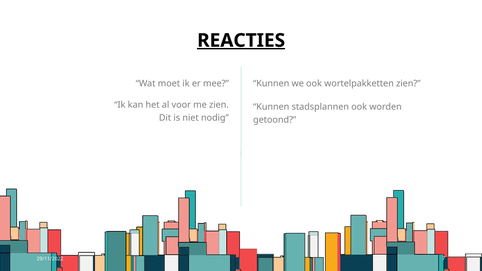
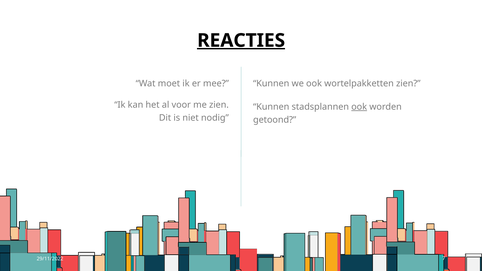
ook at (359, 107) underline: none -> present
